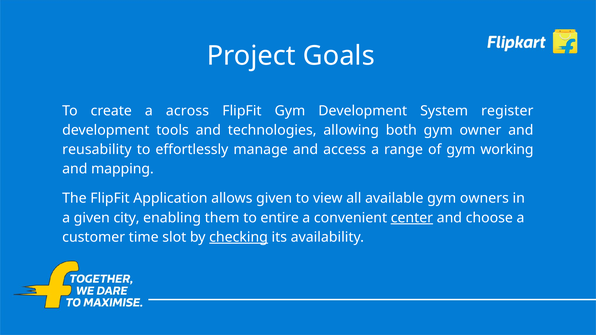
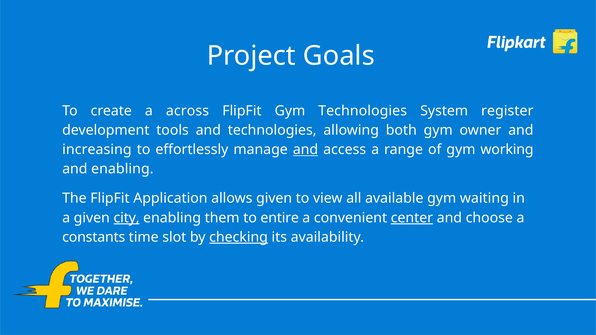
Gym Development: Development -> Technologies
reusability: reusability -> increasing
and at (305, 150) underline: none -> present
and mapping: mapping -> enabling
owners: owners -> waiting
city underline: none -> present
customer: customer -> constants
